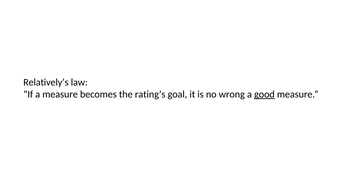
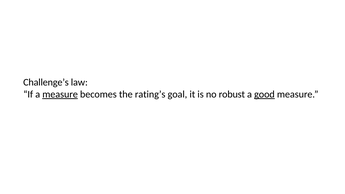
Relatively’s: Relatively’s -> Challenge’s
measure at (60, 94) underline: none -> present
wrong: wrong -> robust
